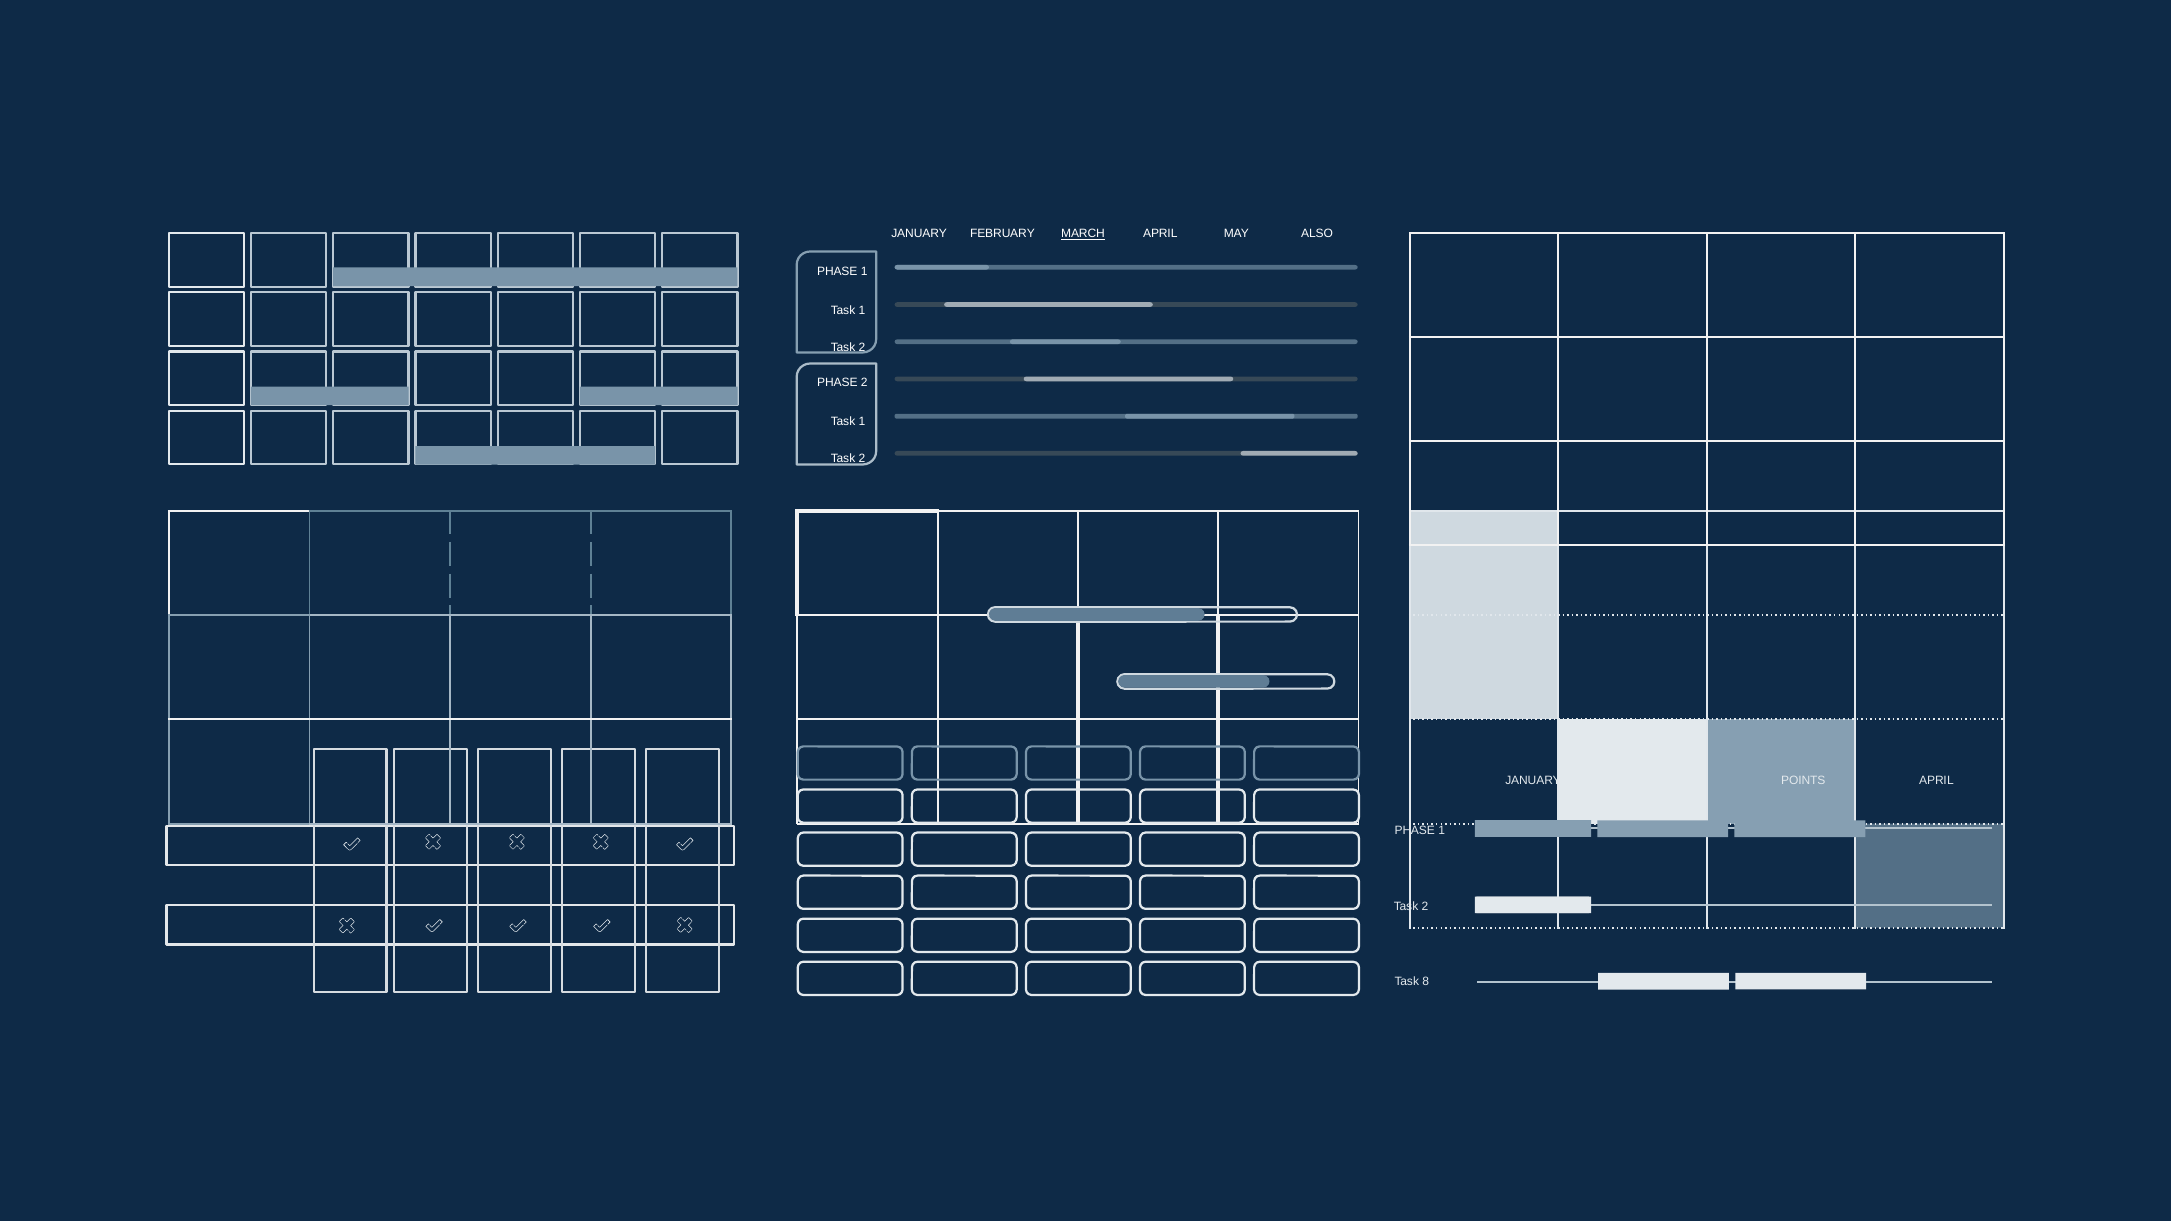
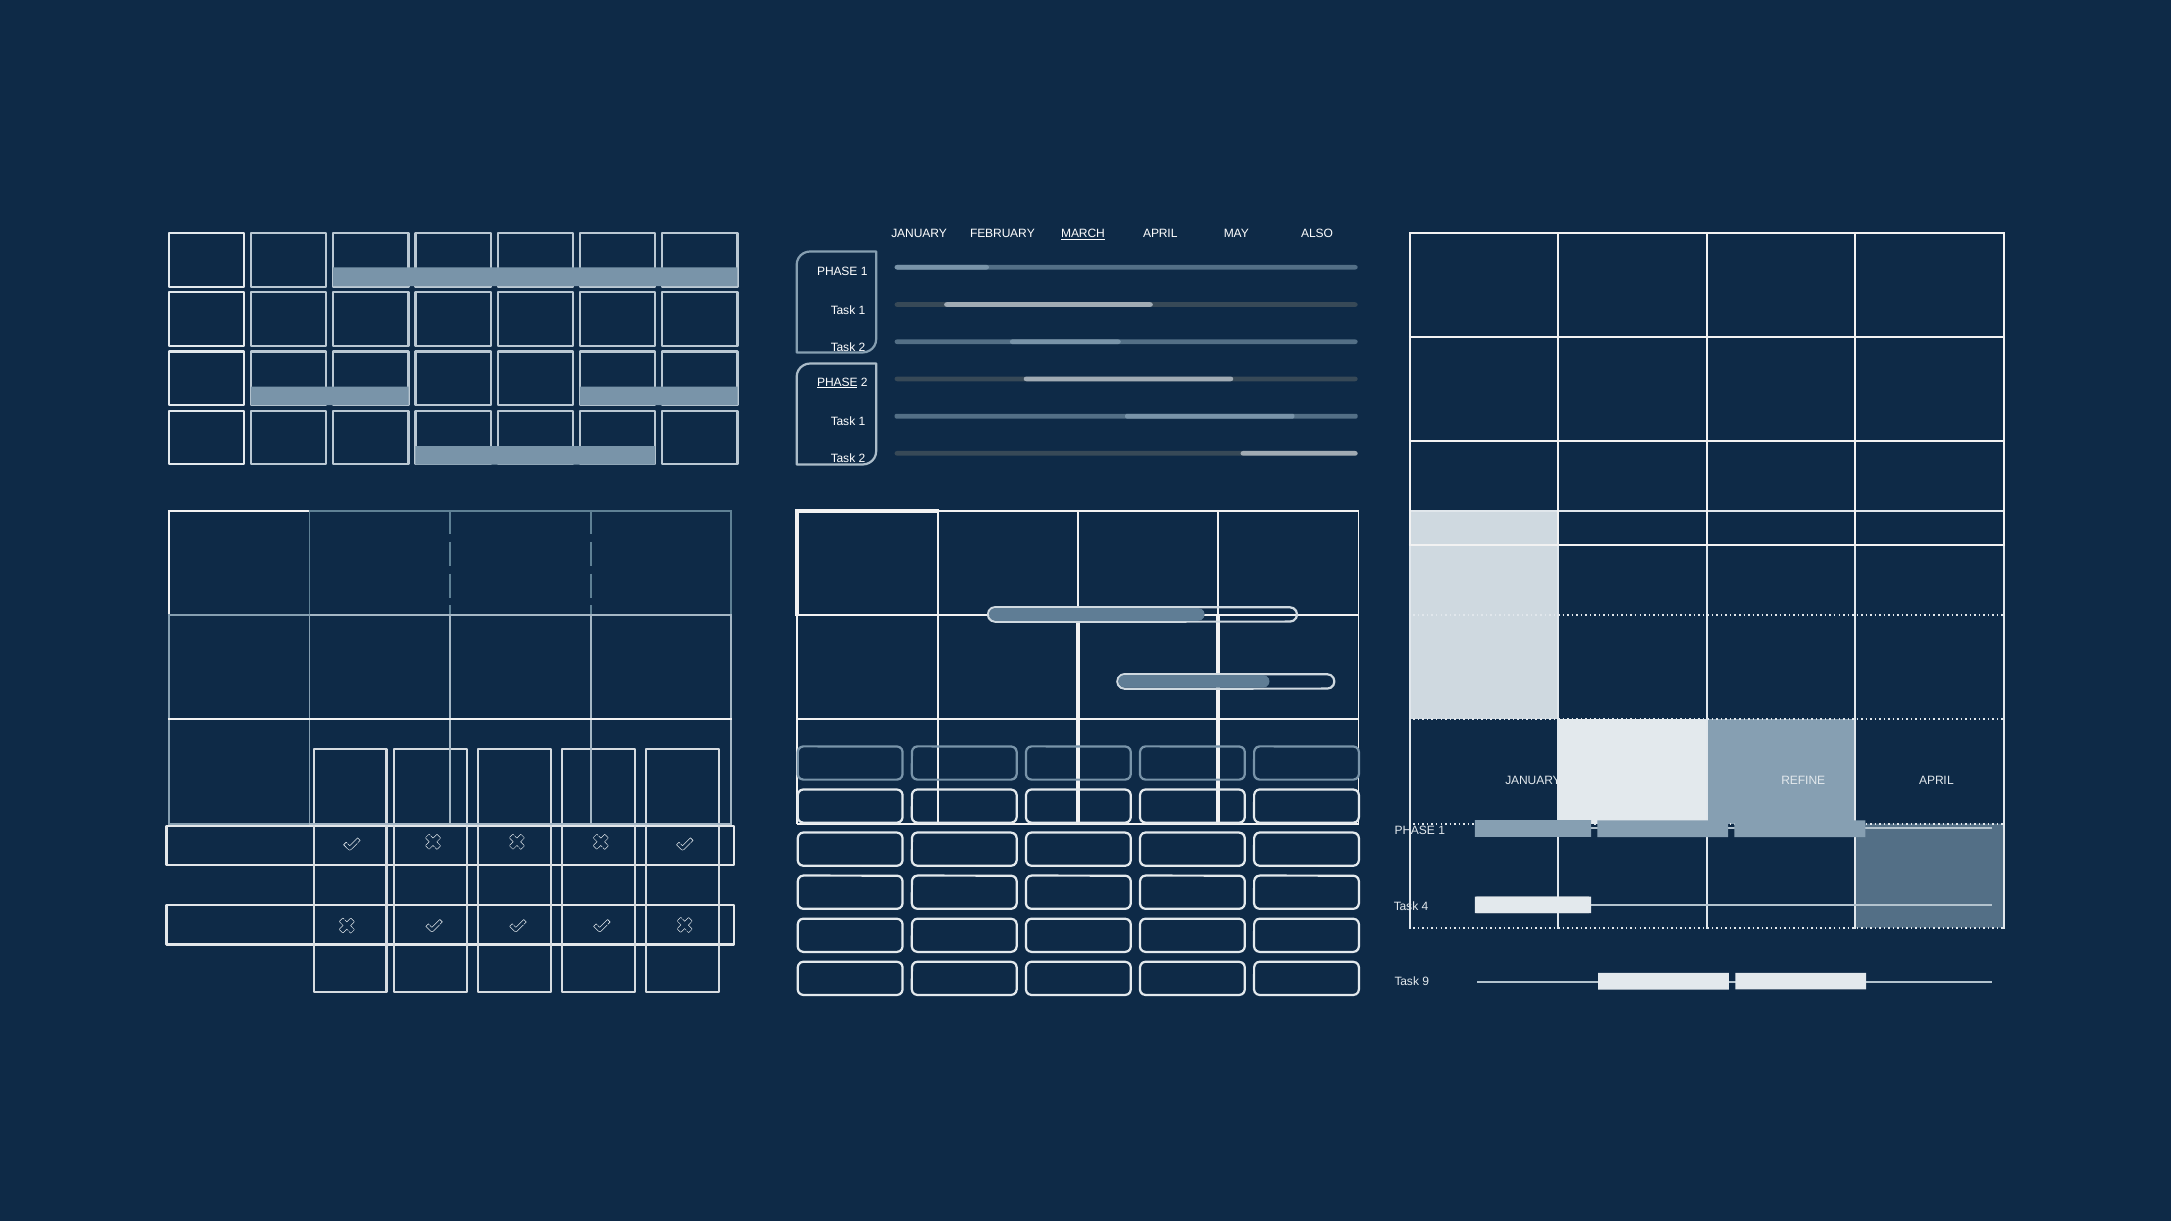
PHASE at (837, 382) underline: none -> present
POINTS: POINTS -> REFINE
2 at (1425, 907): 2 -> 4
8: 8 -> 9
